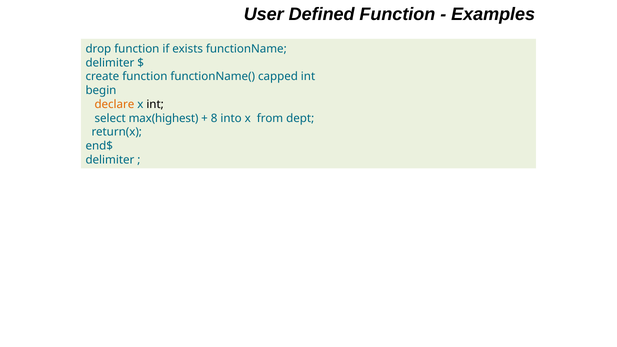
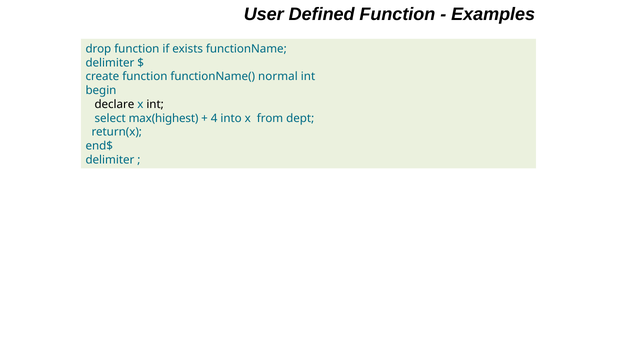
capped: capped -> normal
declare colour: orange -> black
8: 8 -> 4
